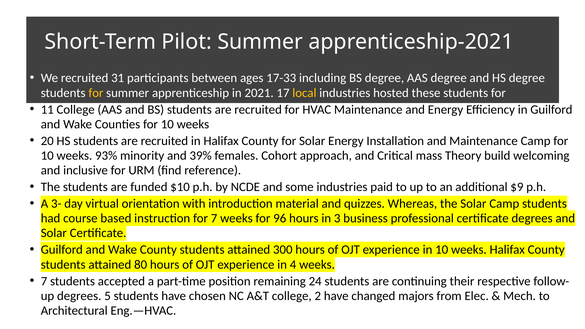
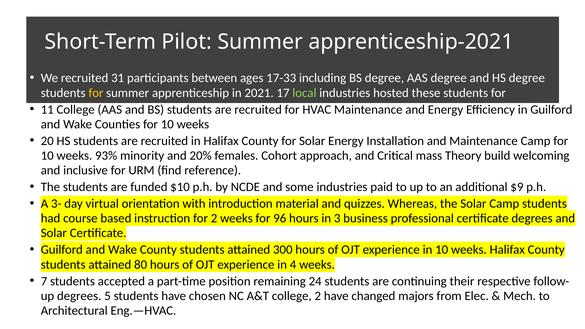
local colour: yellow -> light green
39%: 39% -> 20%
for 7: 7 -> 2
